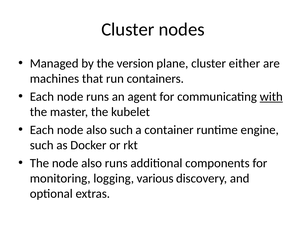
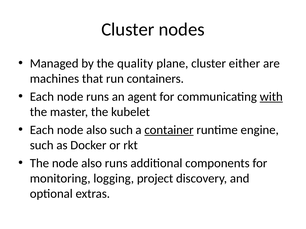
version: version -> quality
container underline: none -> present
various: various -> project
